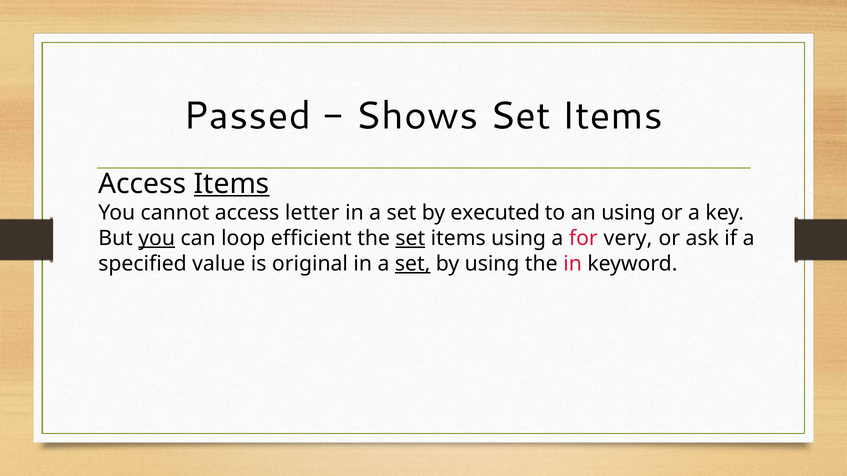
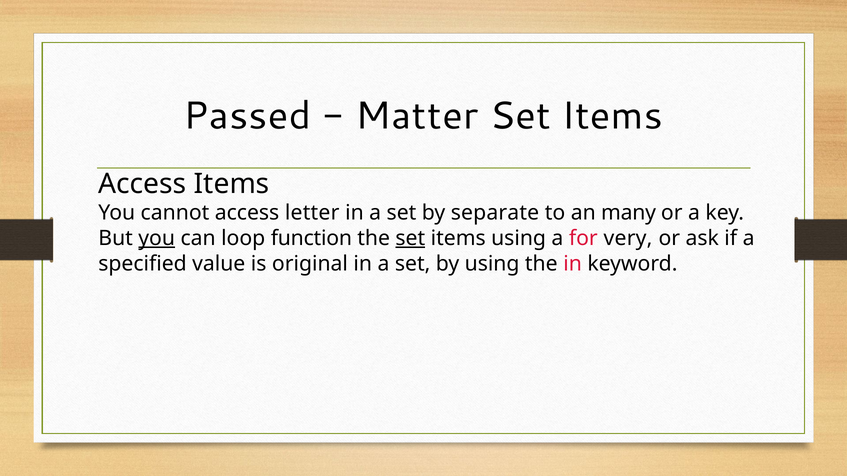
Shows: Shows -> Matter
Items at (232, 184) underline: present -> none
executed: executed -> separate
an using: using -> many
efficient: efficient -> function
set at (413, 264) underline: present -> none
